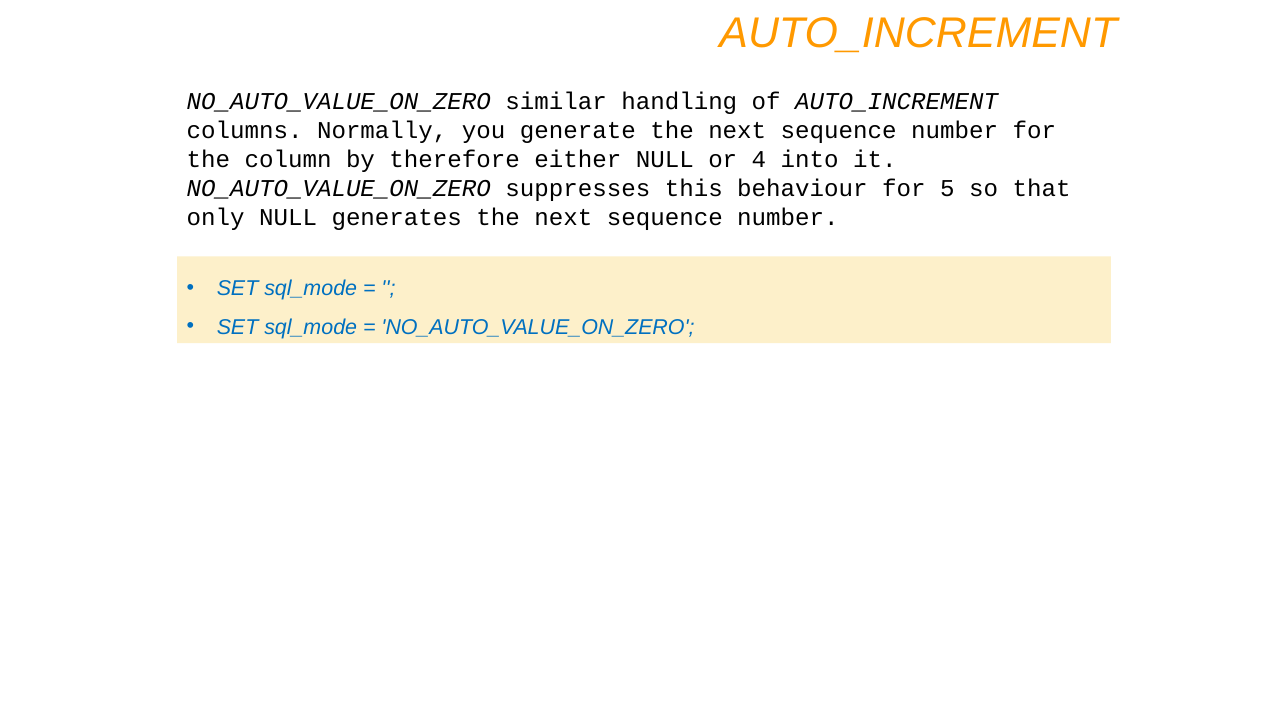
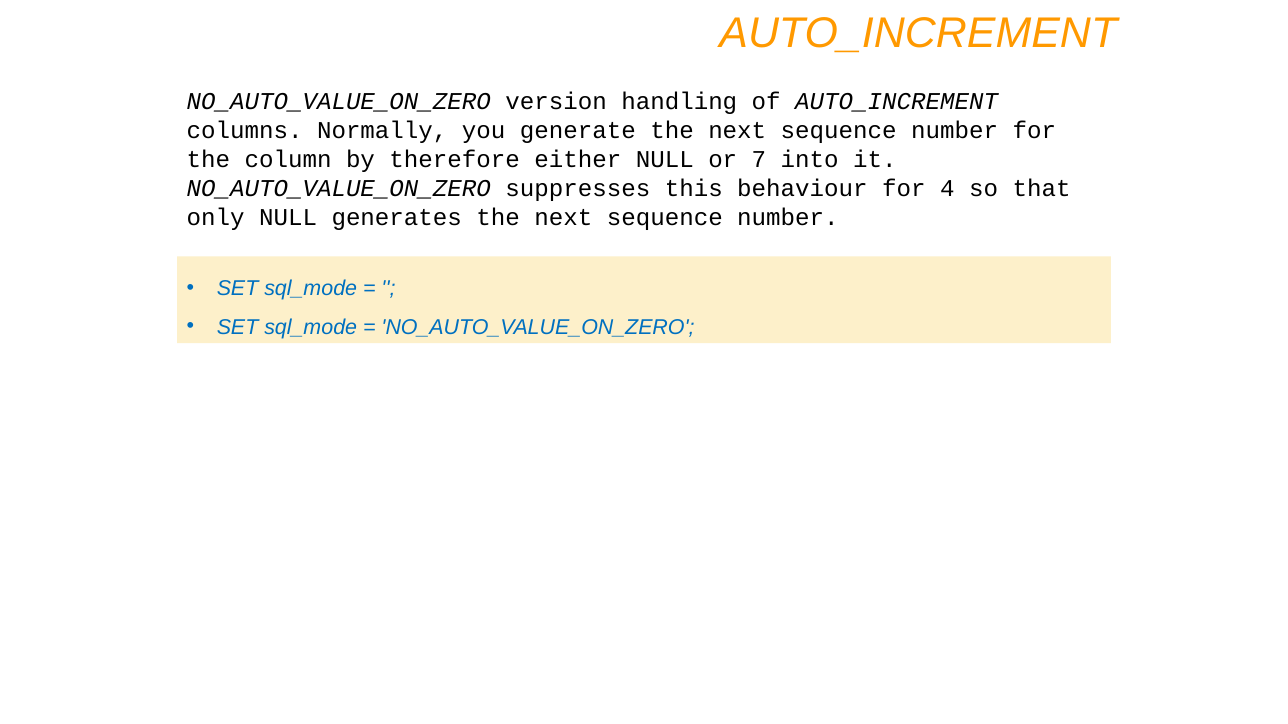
similar: similar -> version
4: 4 -> 7
5: 5 -> 4
